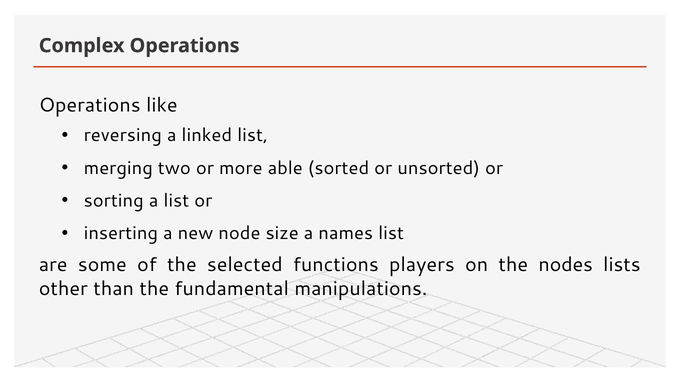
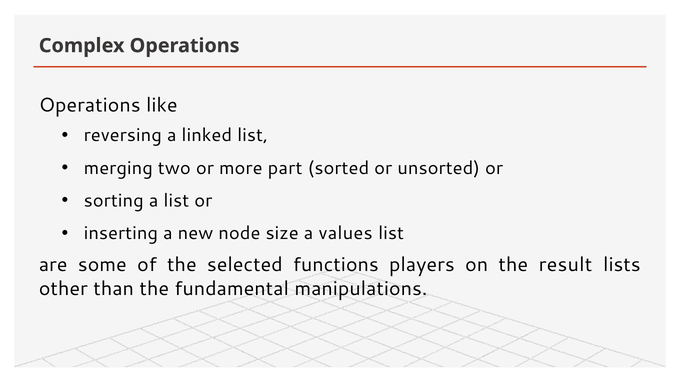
able: able -> part
names: names -> values
nodes: nodes -> result
